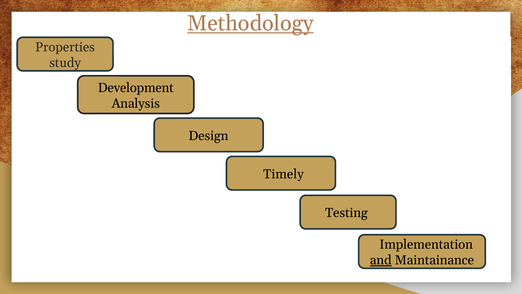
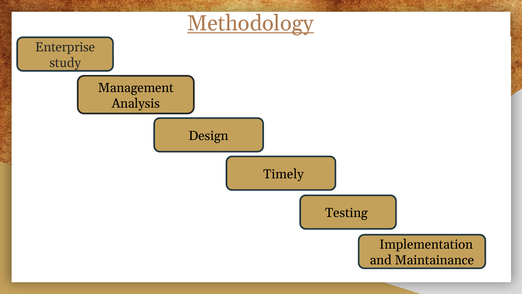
Properties: Properties -> Enterprise
Development: Development -> Management
and underline: present -> none
